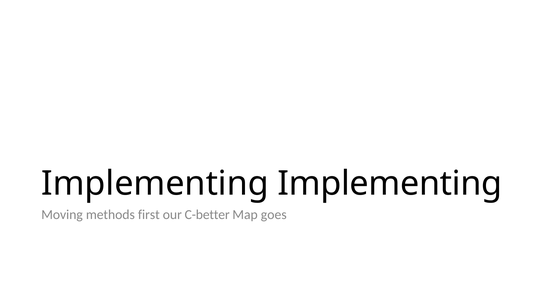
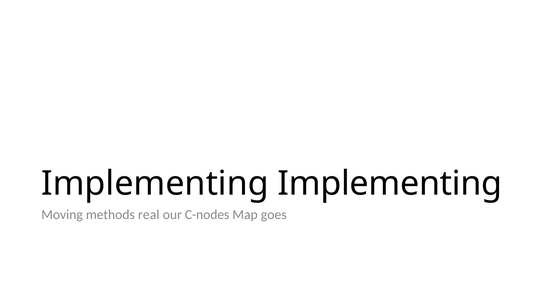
first: first -> real
C-better: C-better -> C-nodes
